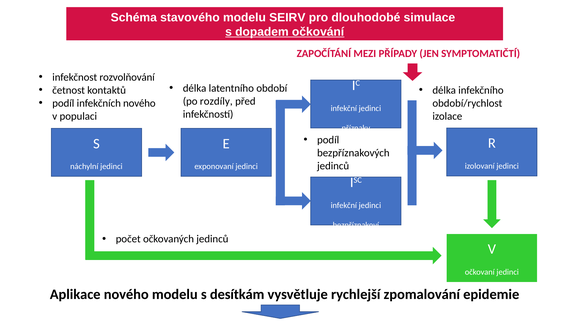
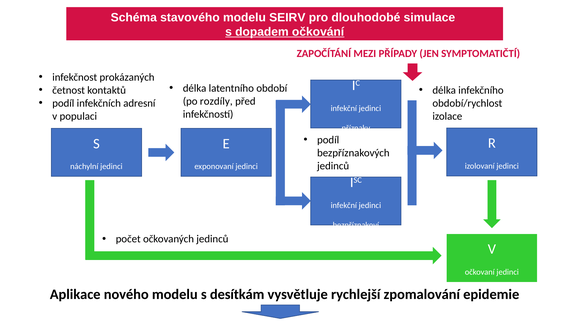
rozvolňování: rozvolňování -> prokázaných
infekčních nového: nového -> adresní
